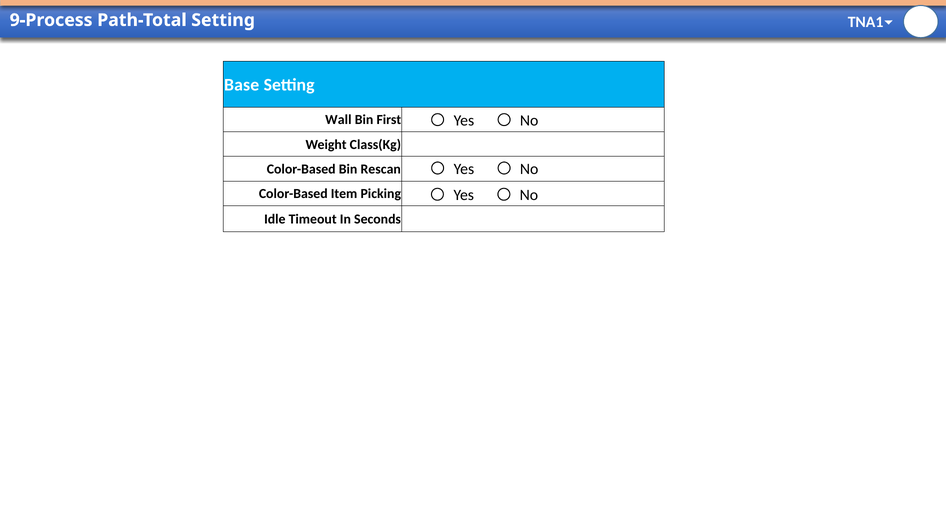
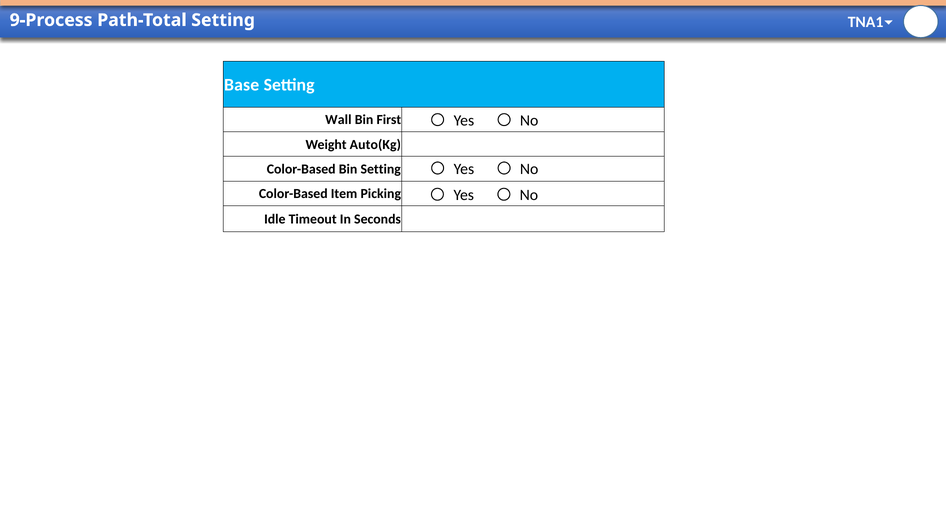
Class(Kg: Class(Kg -> Auto(Kg
Bin Rescan: Rescan -> Setting
